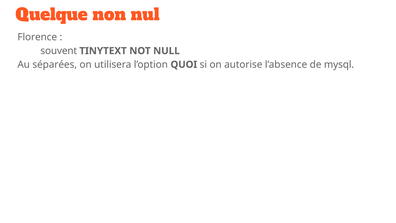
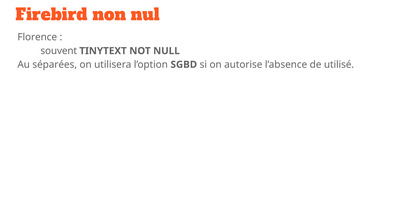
Quelque: Quelque -> Firebird
QUOI: QUOI -> SGBD
mysql: mysql -> utilisé
